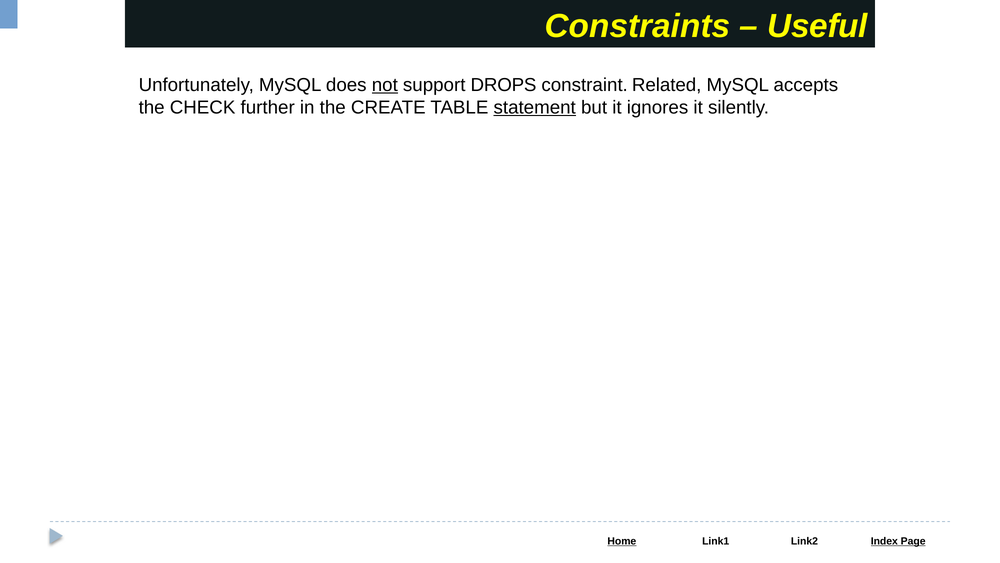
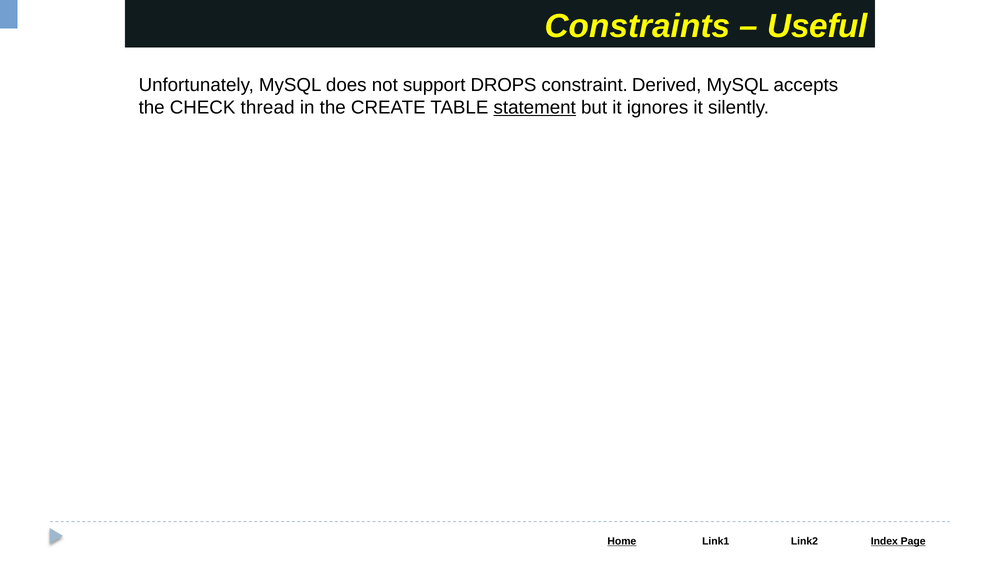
not underline: present -> none
Related: Related -> Derived
further: further -> thread
